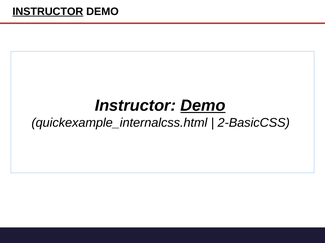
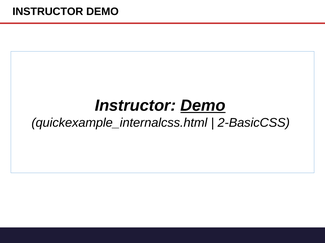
INSTRUCTOR at (48, 12) underline: present -> none
